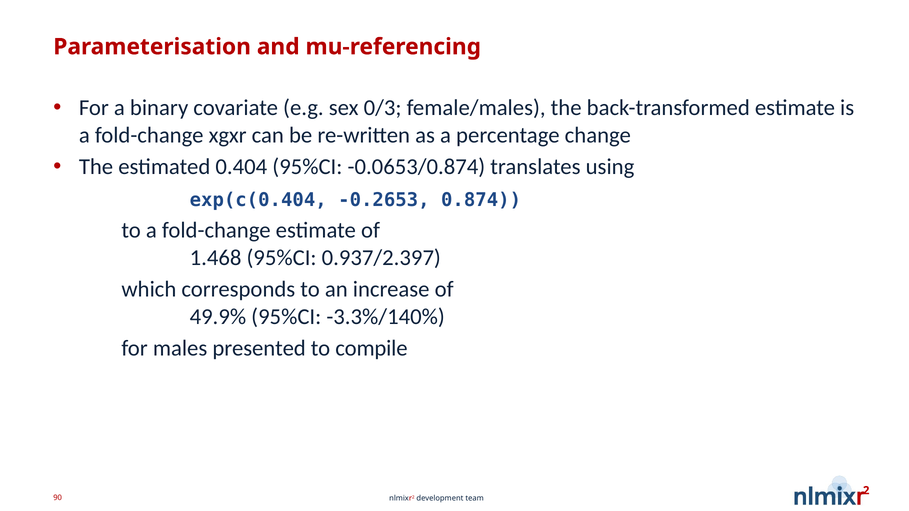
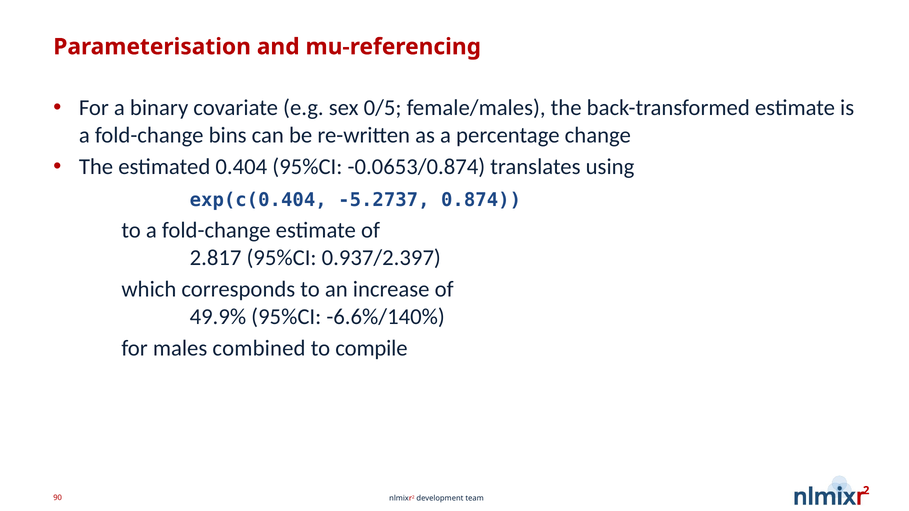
0/3: 0/3 -> 0/5
xgxr: xgxr -> bins
-0.2653: -0.2653 -> -5.2737
1.468: 1.468 -> 2.817
-3.3%/140%: -3.3%/140% -> -6.6%/140%
presented: presented -> combined
